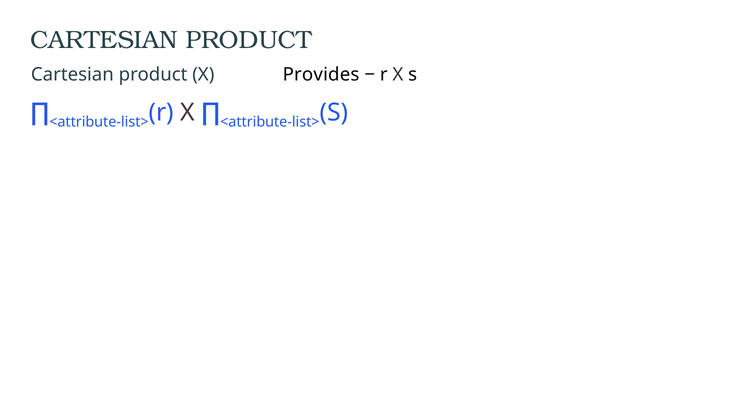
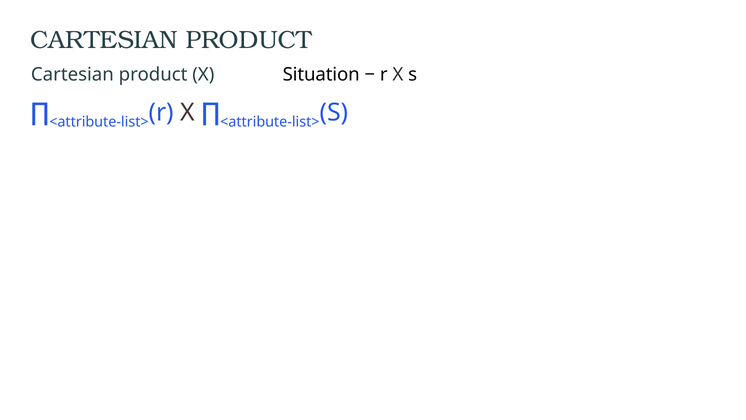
Provides: Provides -> Situation
